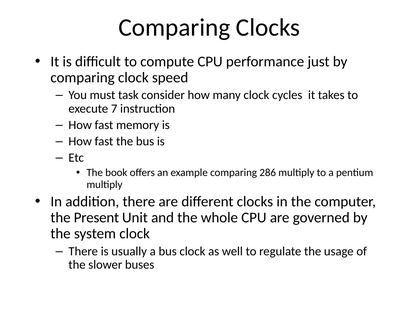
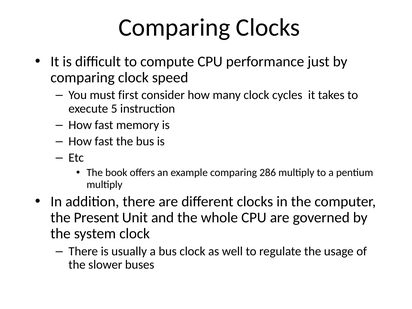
task: task -> first
7: 7 -> 5
